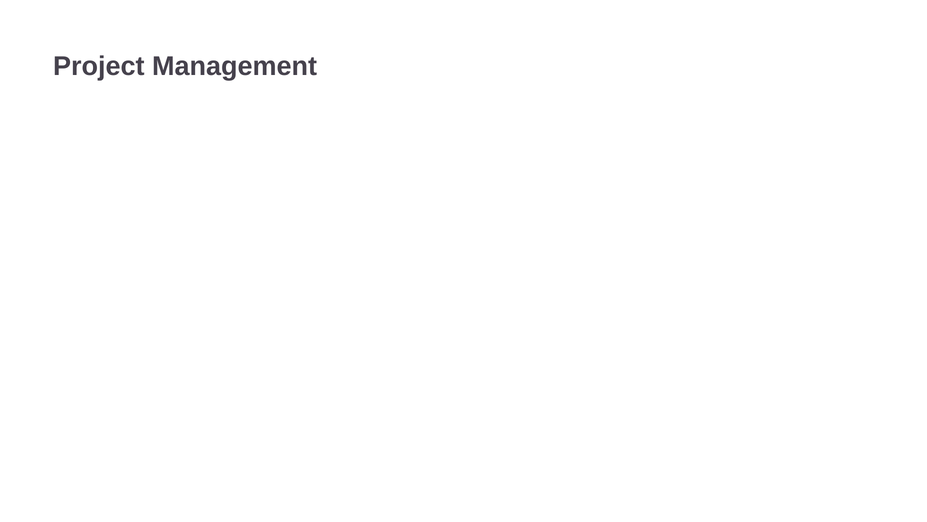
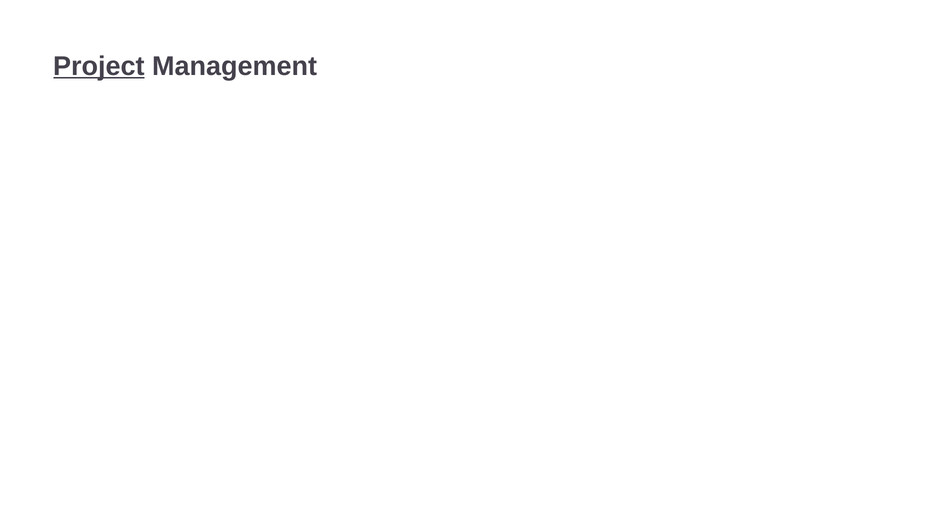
Project at (99, 66) underline: none -> present
